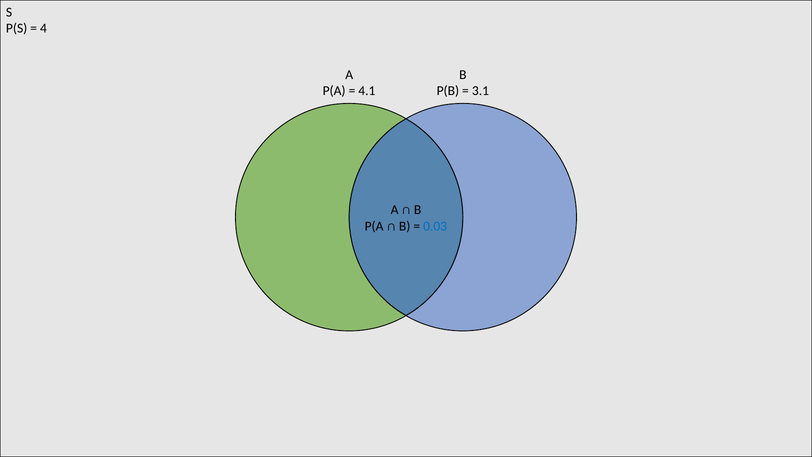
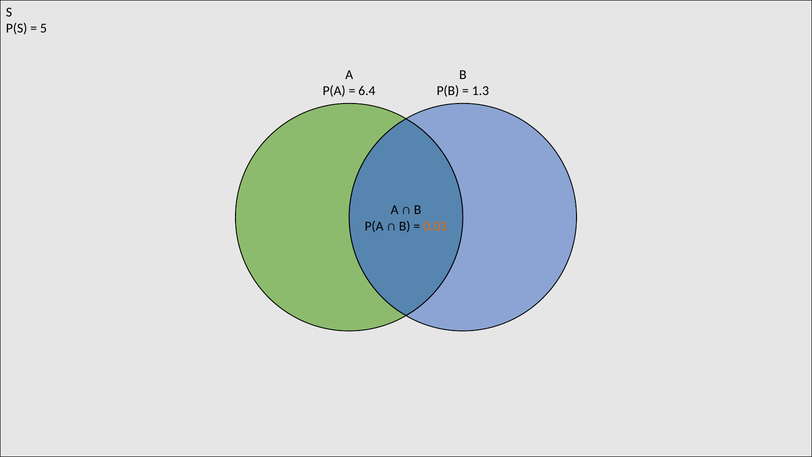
4: 4 -> 5
4.1: 4.1 -> 6.4
3.1: 3.1 -> 1.3
0.03 colour: blue -> orange
